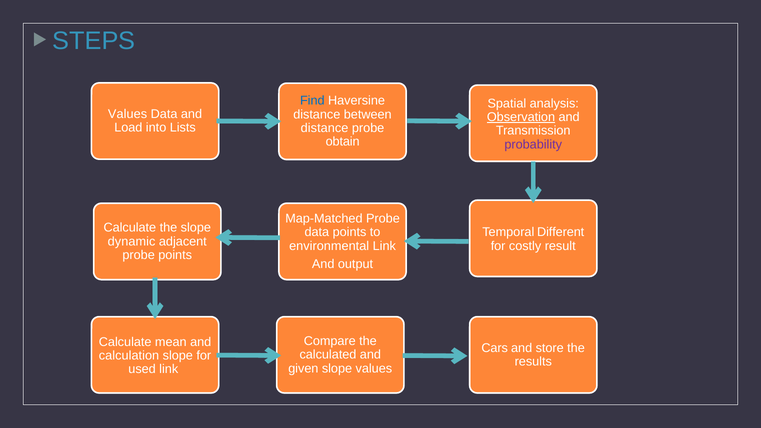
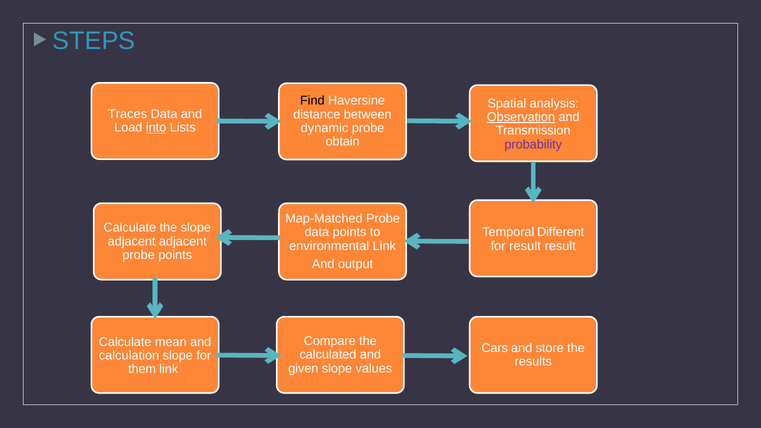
Find colour: blue -> black
Values at (128, 114): Values -> Traces
into underline: none -> present
distance at (325, 128): distance -> dynamic
dynamic at (132, 241): dynamic -> adjacent
for costly: costly -> result
used: used -> them
